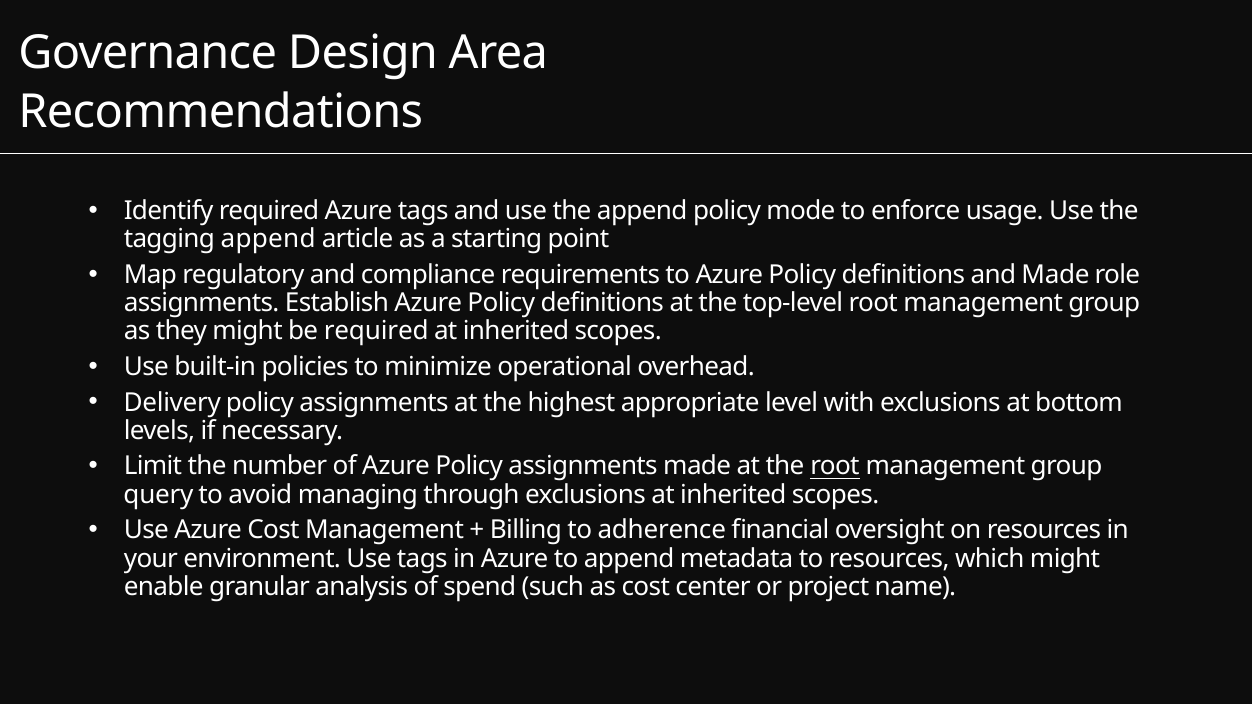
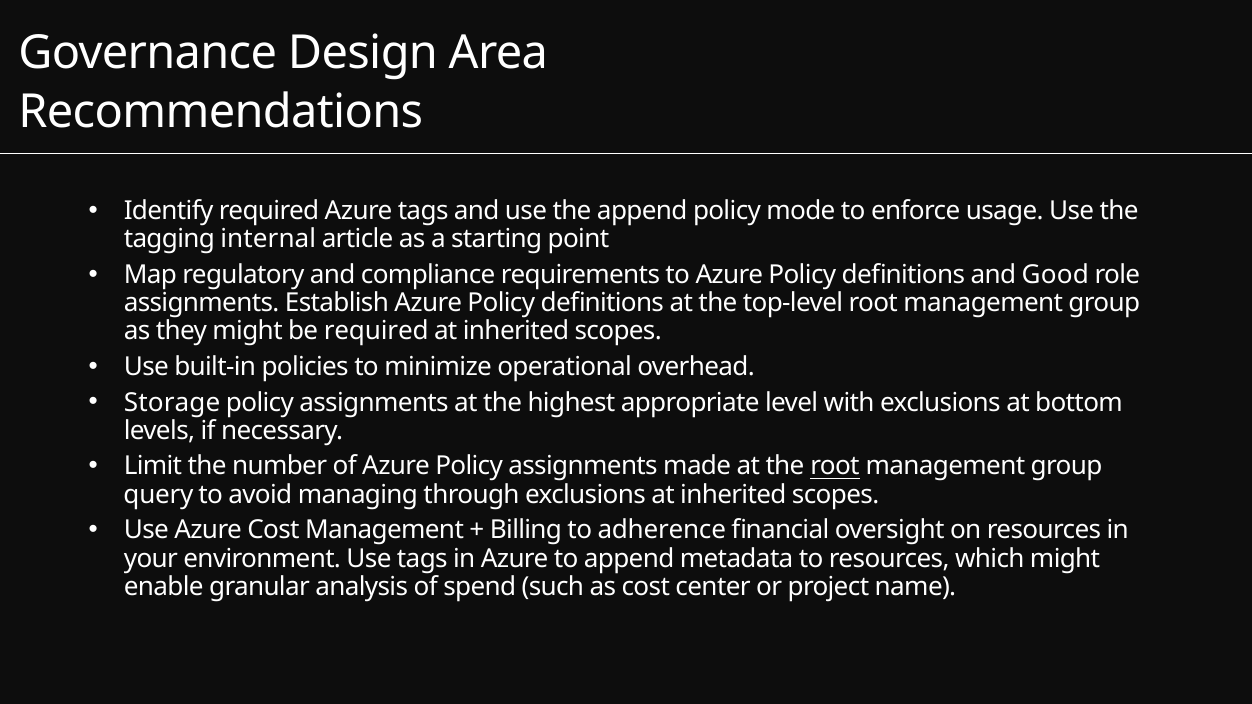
tagging append: append -> internal
and Made: Made -> Good
Delivery: Delivery -> Storage
